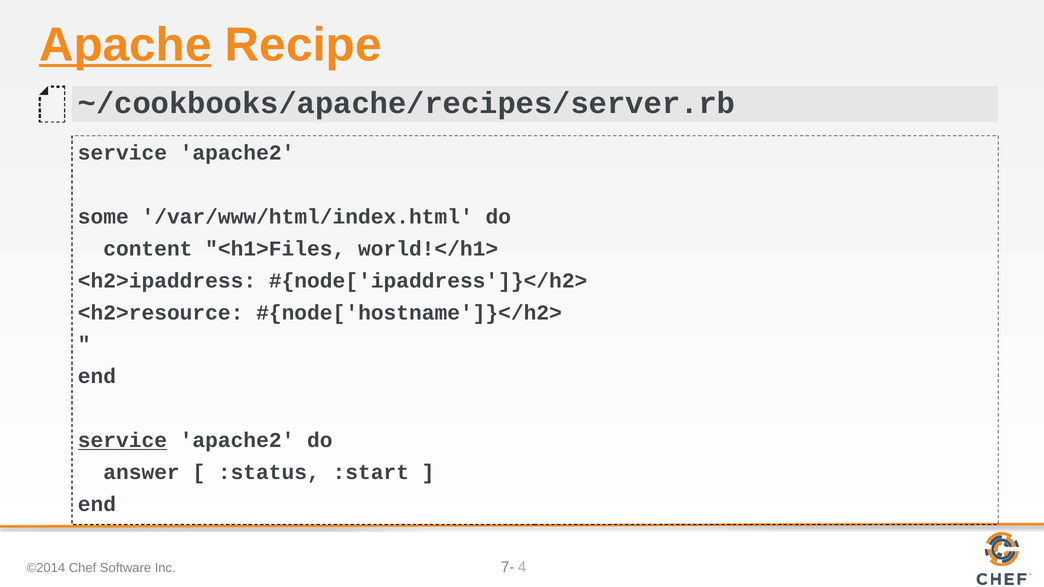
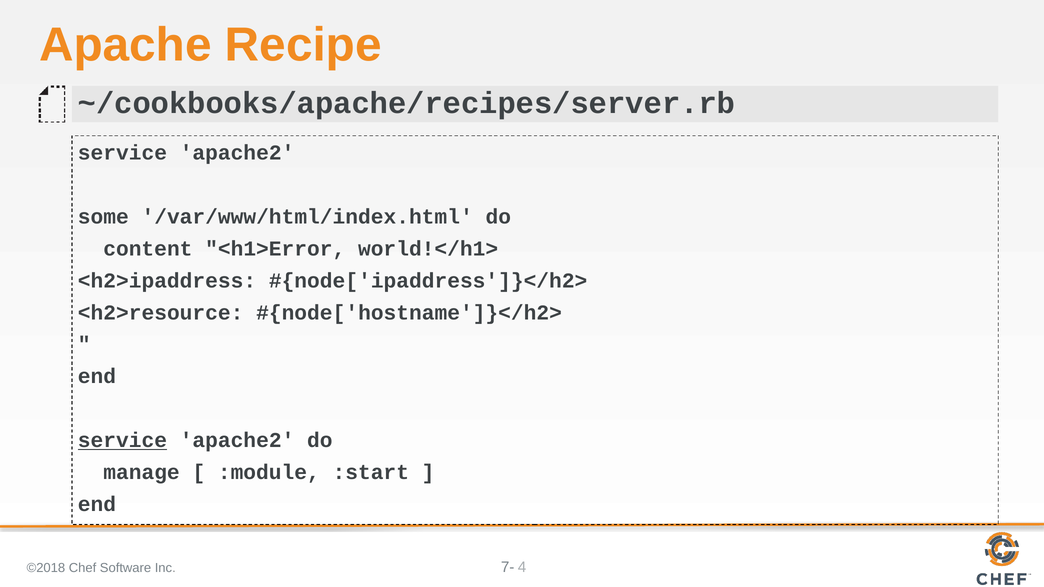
Apache underline: present -> none
<h1>Files: <h1>Files -> <h1>Error
answer: answer -> manage
:status: :status -> :module
©2014: ©2014 -> ©2018
